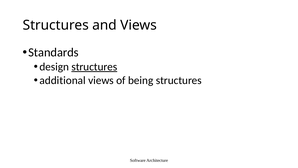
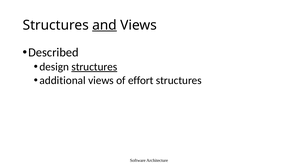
and underline: none -> present
Standards: Standards -> Described
being: being -> effort
